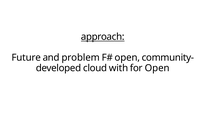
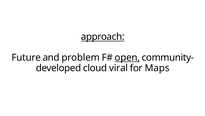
open at (127, 57) underline: none -> present
with: with -> viral
for Open: Open -> Maps
